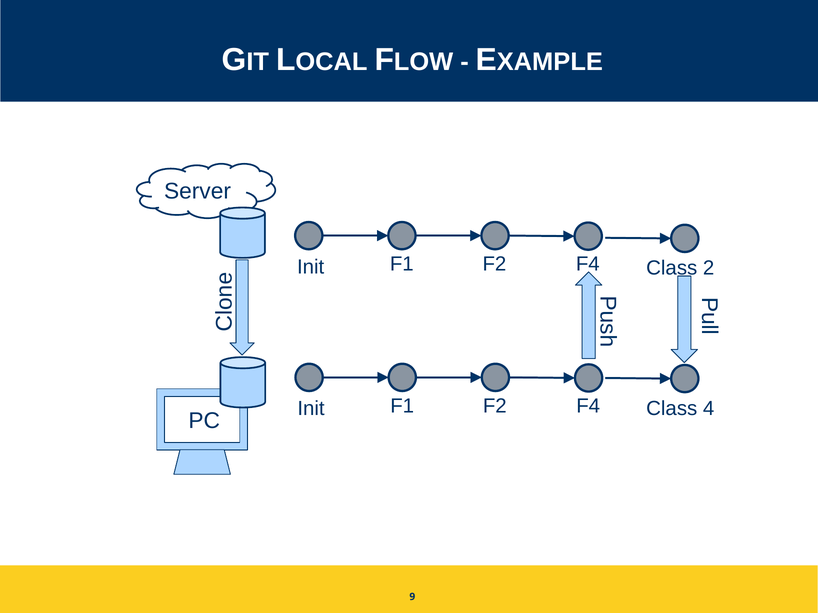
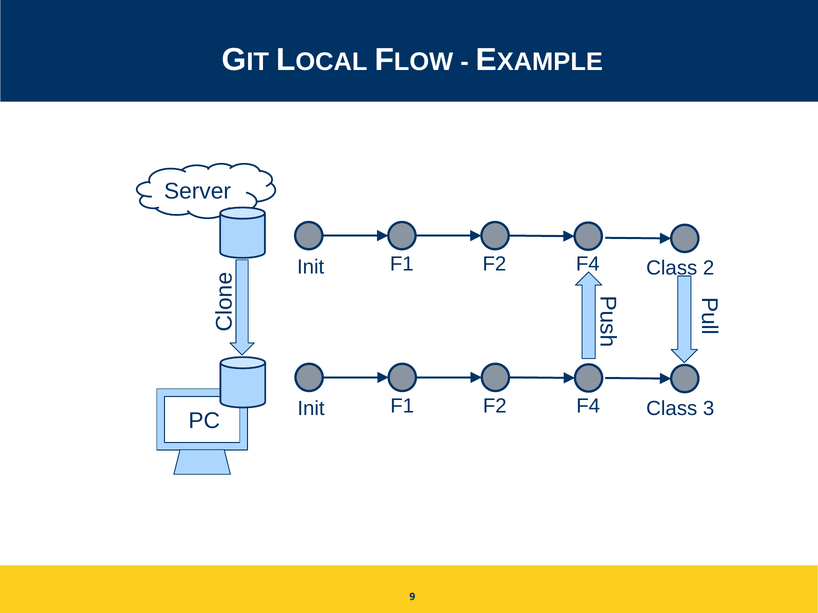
4: 4 -> 3
